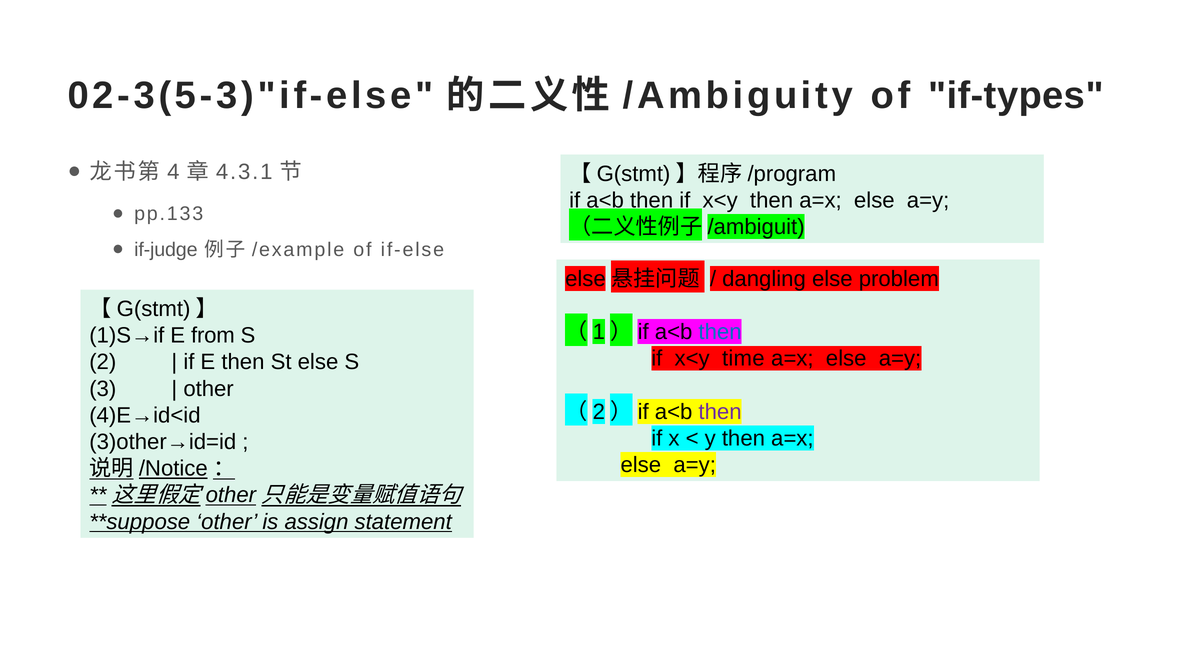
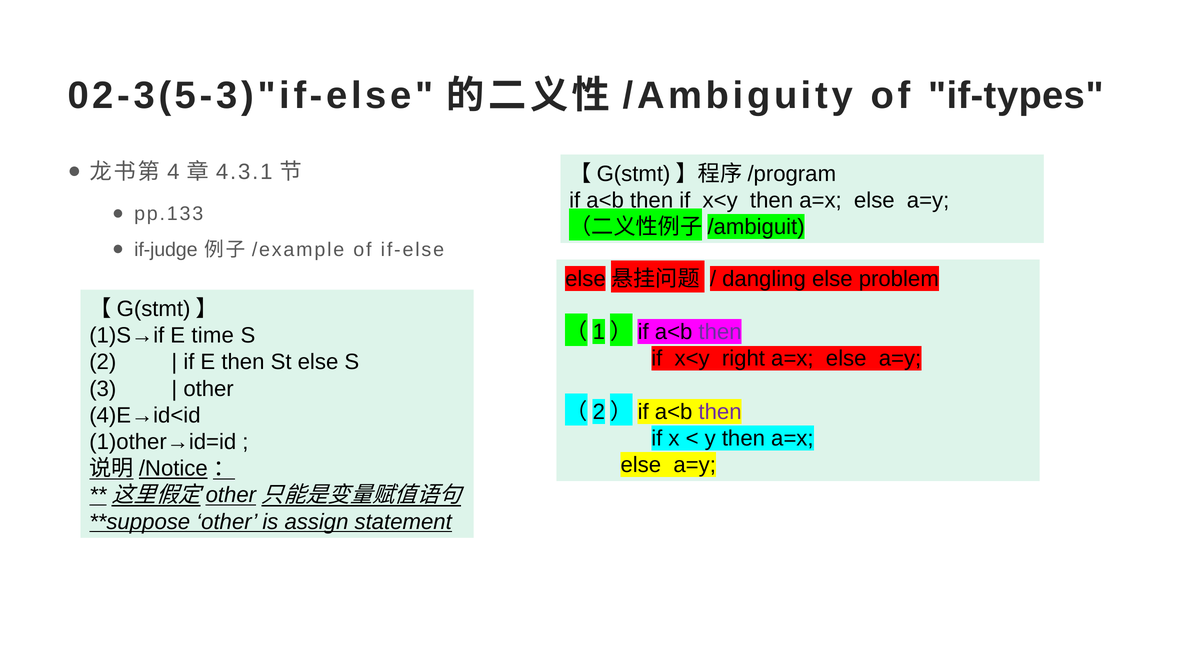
then at (720, 332) colour: blue -> purple
from: from -> time
time: time -> right
3)other→id=id: 3)other→id=id -> 1)other→id=id
